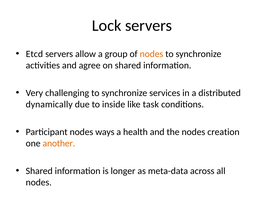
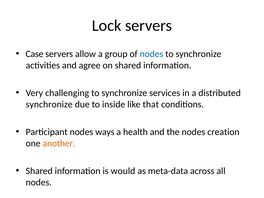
Etcd: Etcd -> Case
nodes at (151, 54) colour: orange -> blue
dynamically at (49, 104): dynamically -> synchronize
task: task -> that
longer: longer -> would
